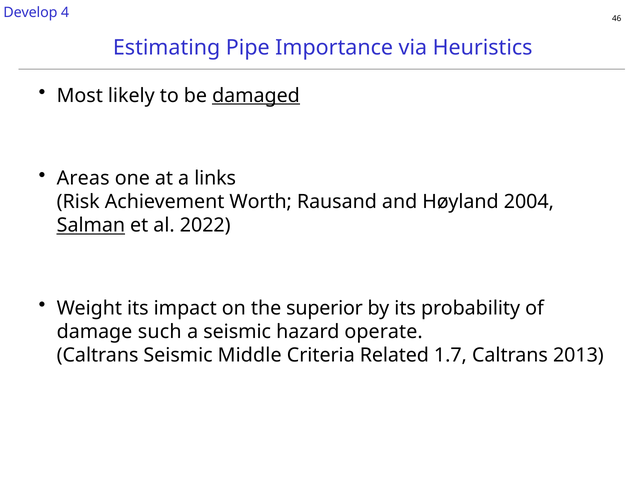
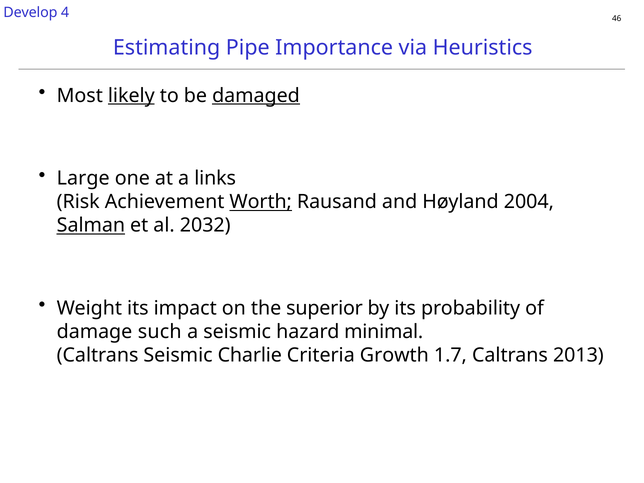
likely underline: none -> present
Areas: Areas -> Large
Worth underline: none -> present
2022: 2022 -> 2032
operate: operate -> minimal
Middle: Middle -> Charlie
Related: Related -> Growth
